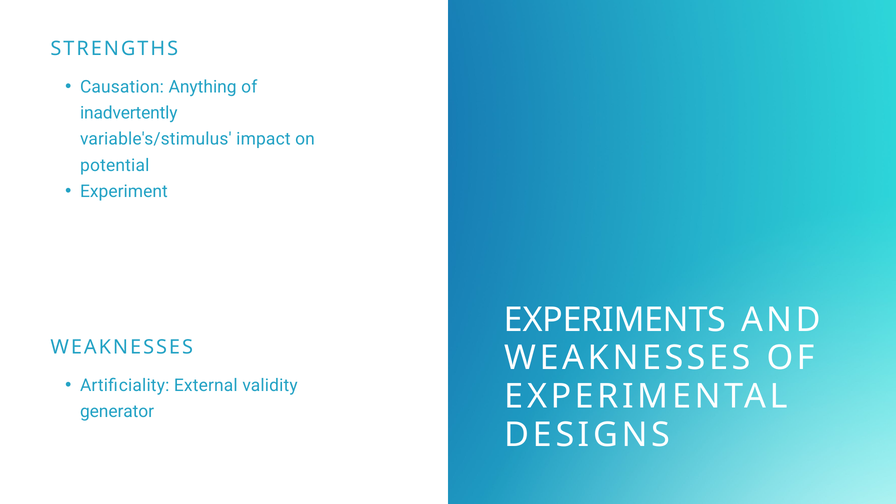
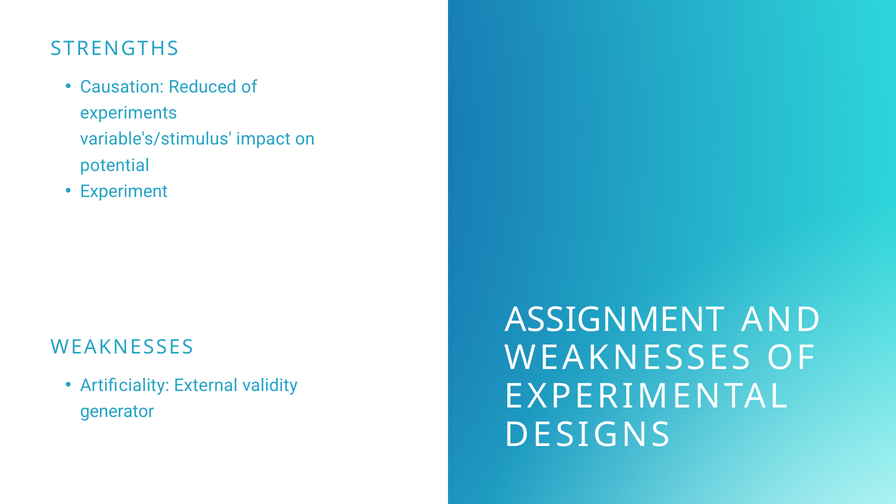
Anything: Anything -> Reduced
inadvertently: inadvertently -> experiments
EXPERIMENTS: EXPERIMENTS -> ASSIGNMENT
